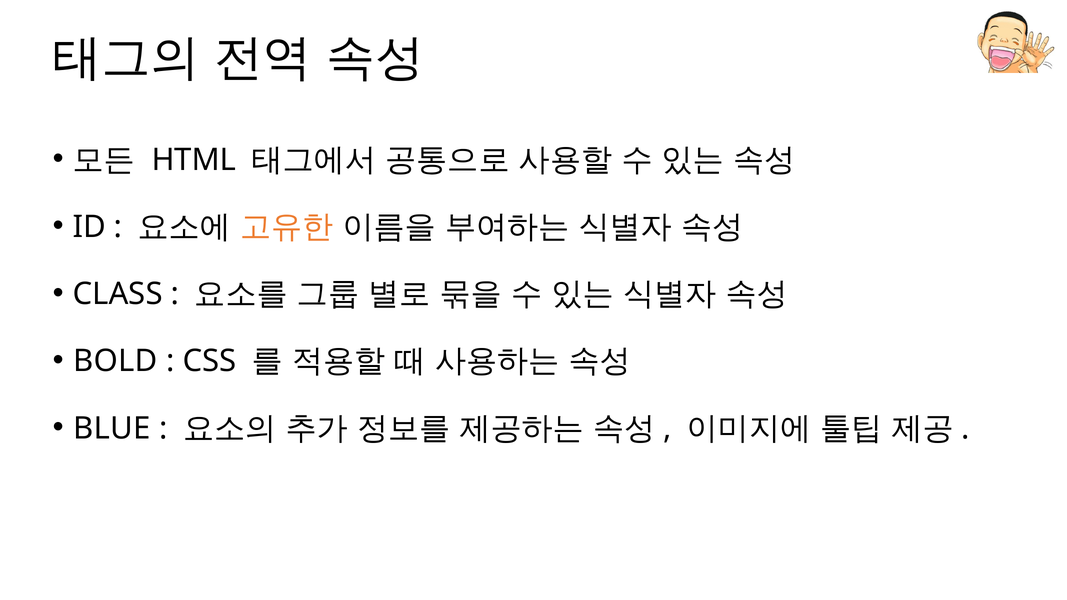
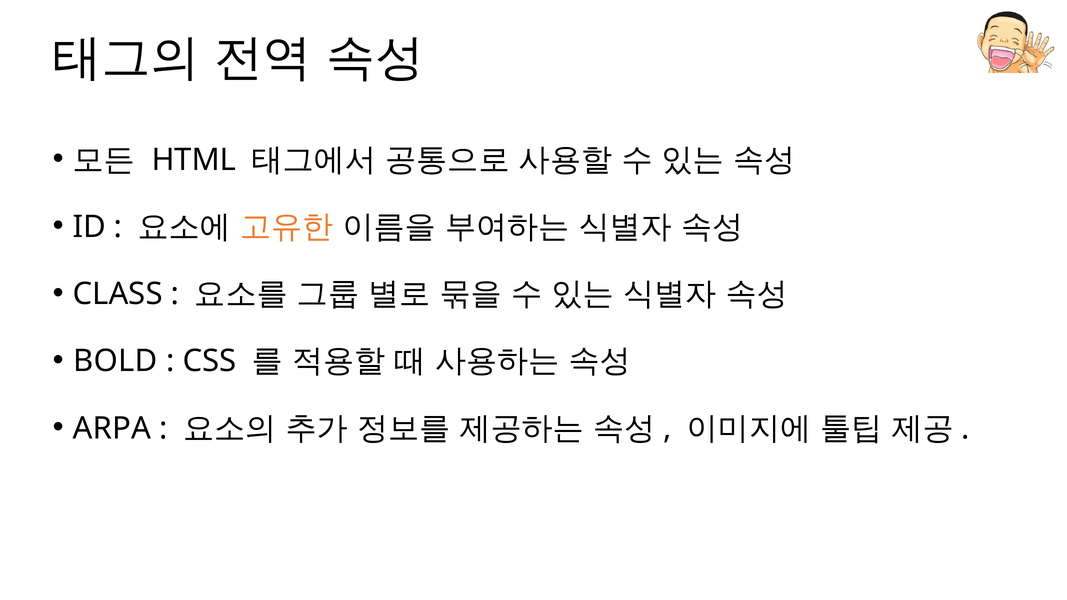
BLUE: BLUE -> ARPA
